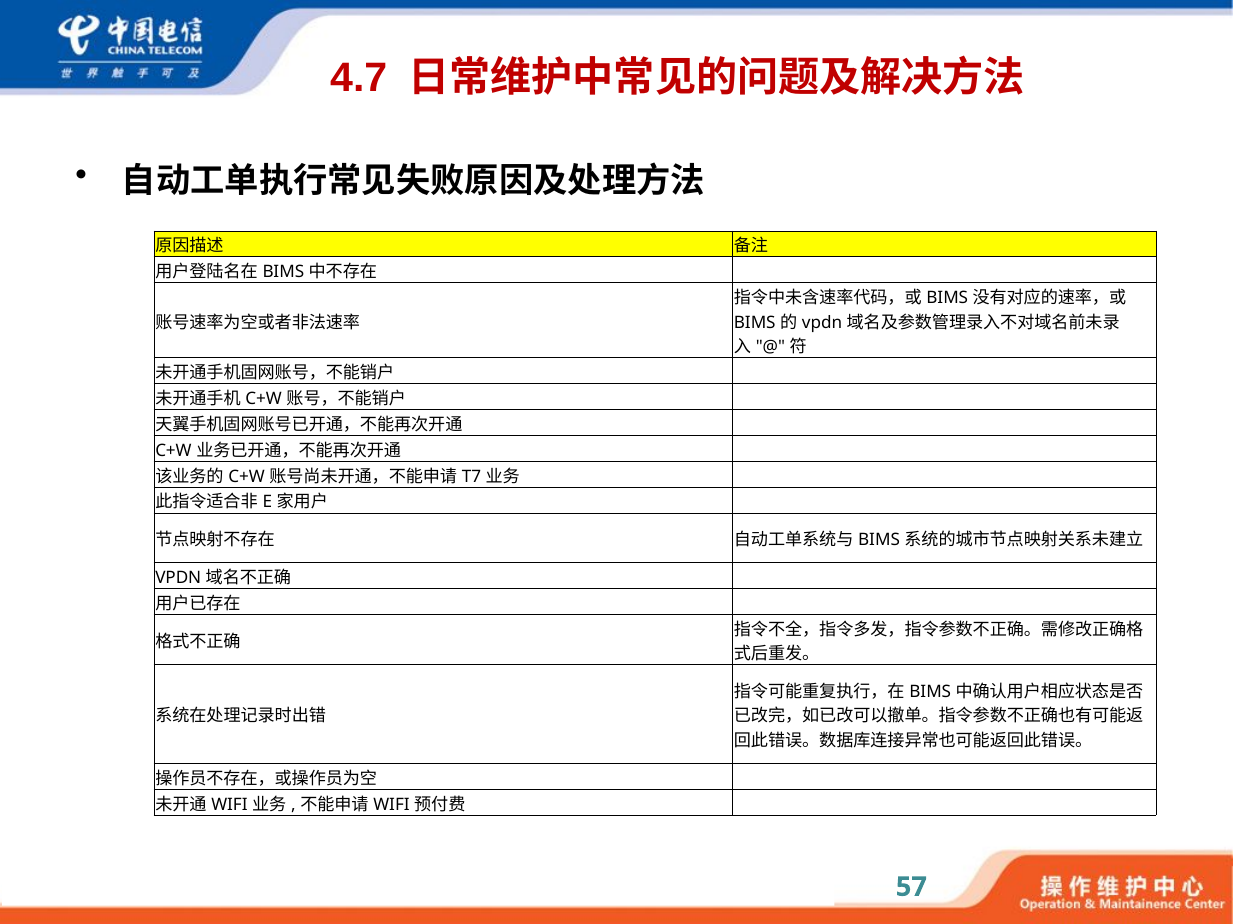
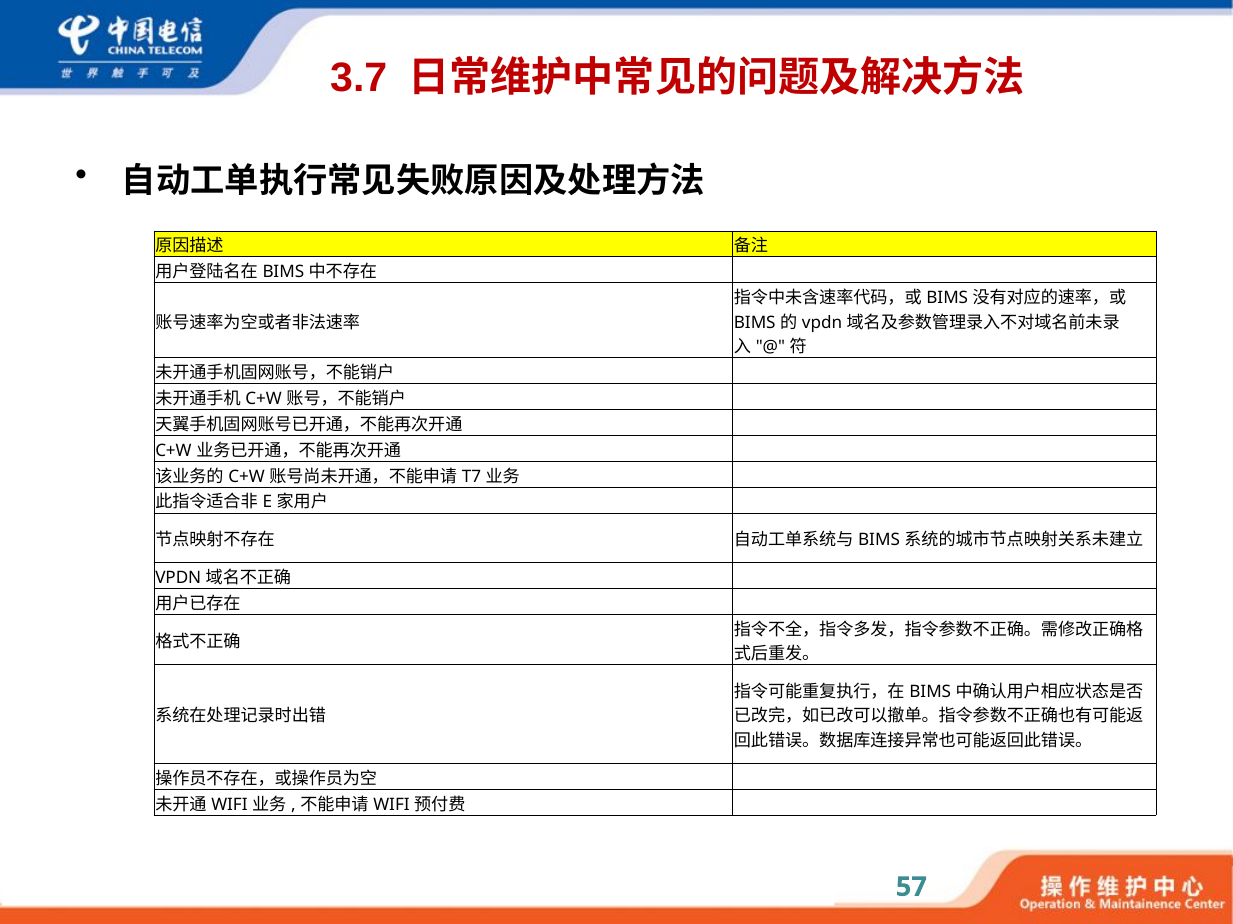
4.7: 4.7 -> 3.7
